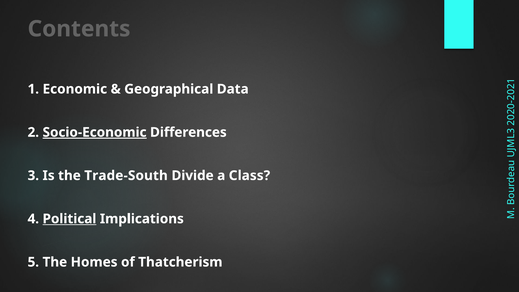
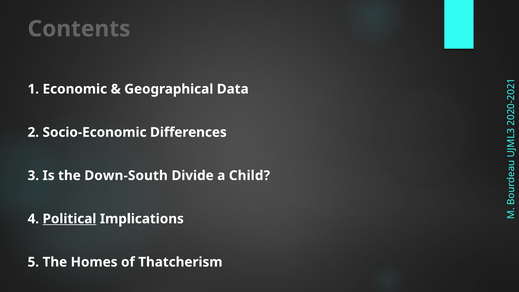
Socio-Economic underline: present -> none
Trade-South: Trade-South -> Down-South
Class: Class -> Child
